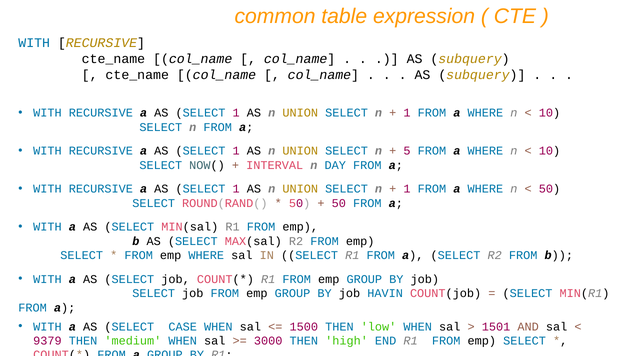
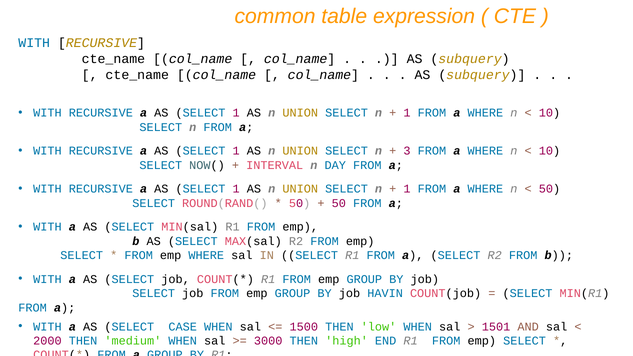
5: 5 -> 3
9379: 9379 -> 2000
